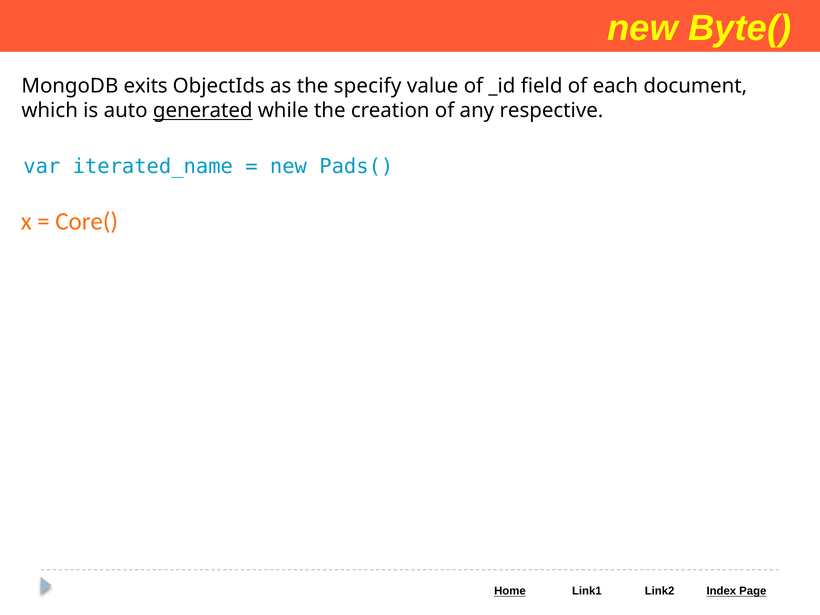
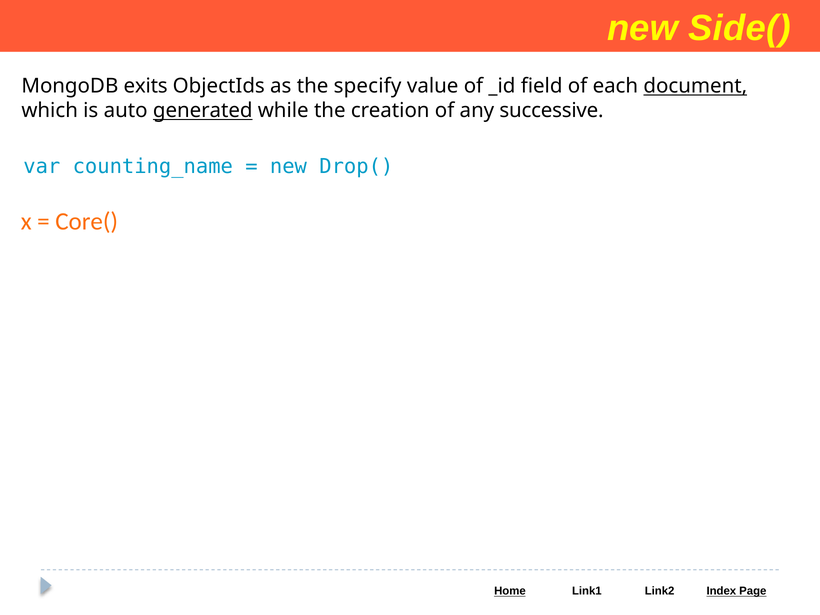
Byte(: Byte( -> Side(
document underline: none -> present
respective: respective -> successive
iterated_name: iterated_name -> counting_name
Pads(: Pads( -> Drop(
